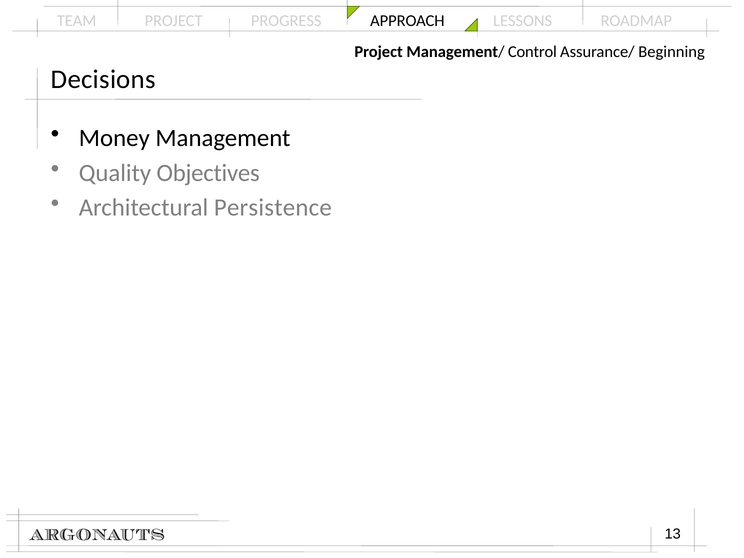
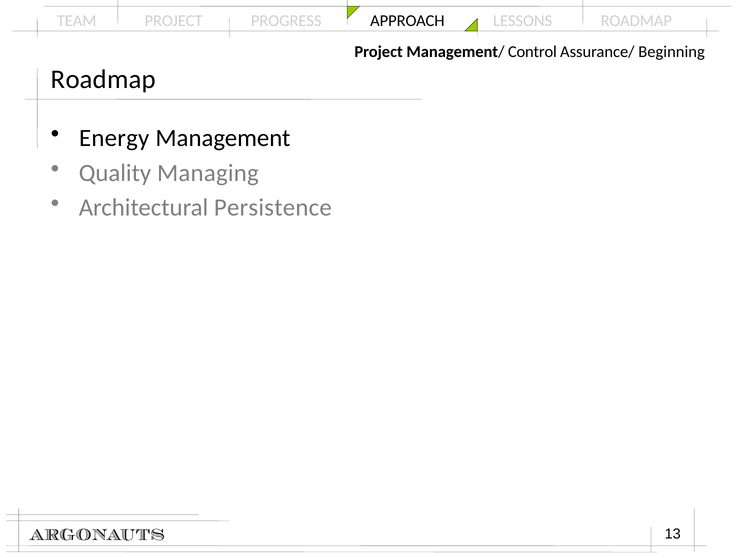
Decisions at (103, 79): Decisions -> Roadmap
Money: Money -> Energy
Objectives: Objectives -> Managing
